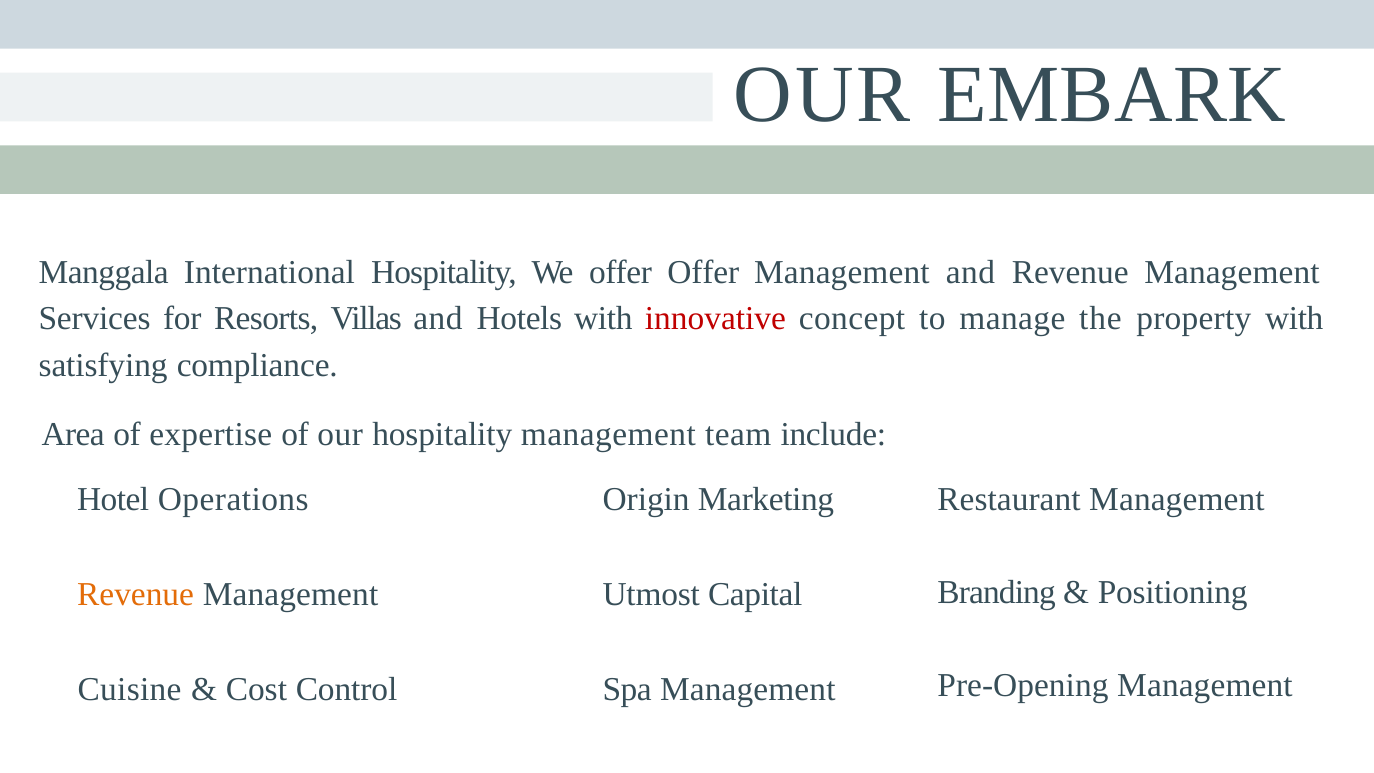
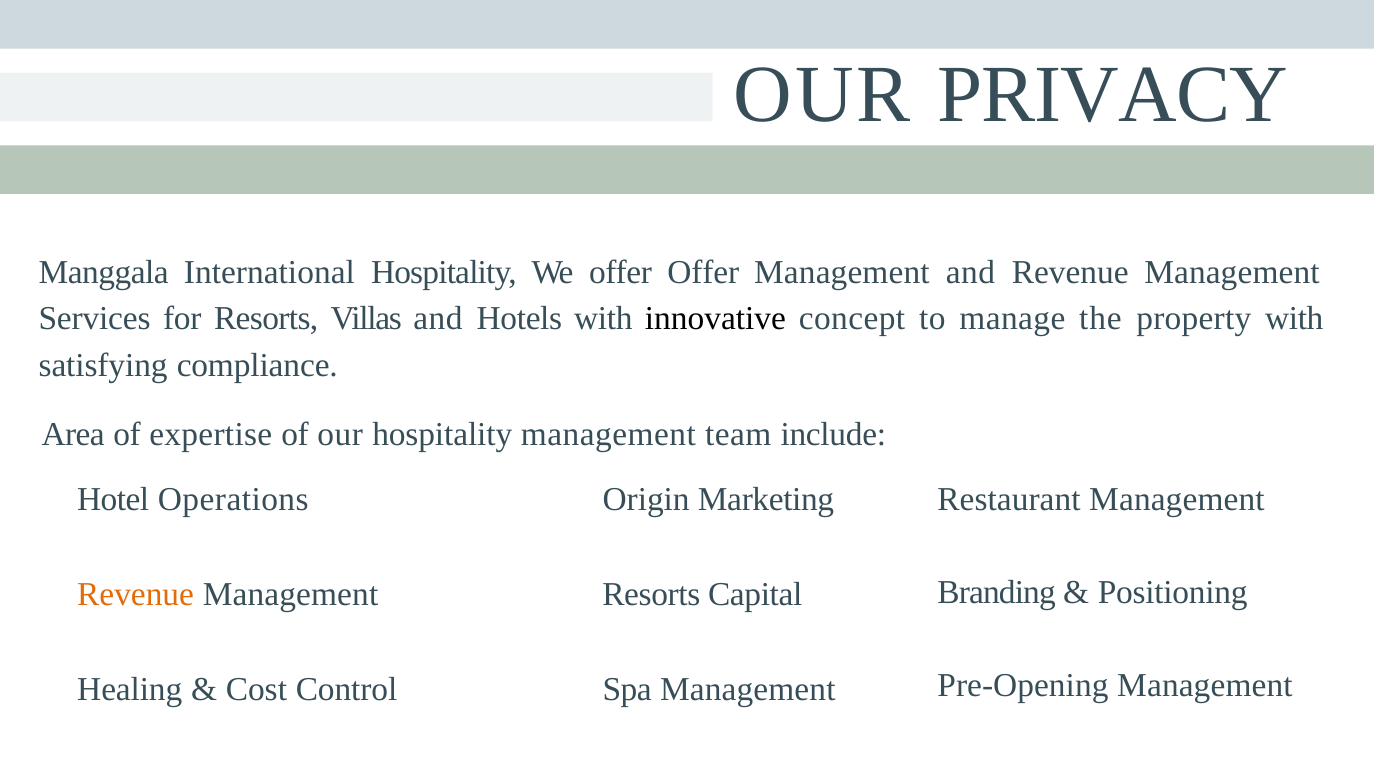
EMBARK: EMBARK -> PRIVACY
innovative colour: red -> black
Management Utmost: Utmost -> Resorts
Cuisine: Cuisine -> Healing
